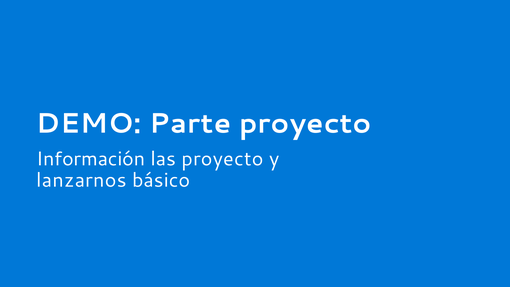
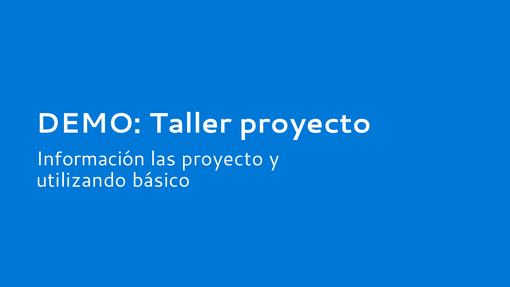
Parte: Parte -> Taller
lanzarnos: lanzarnos -> utilizando
